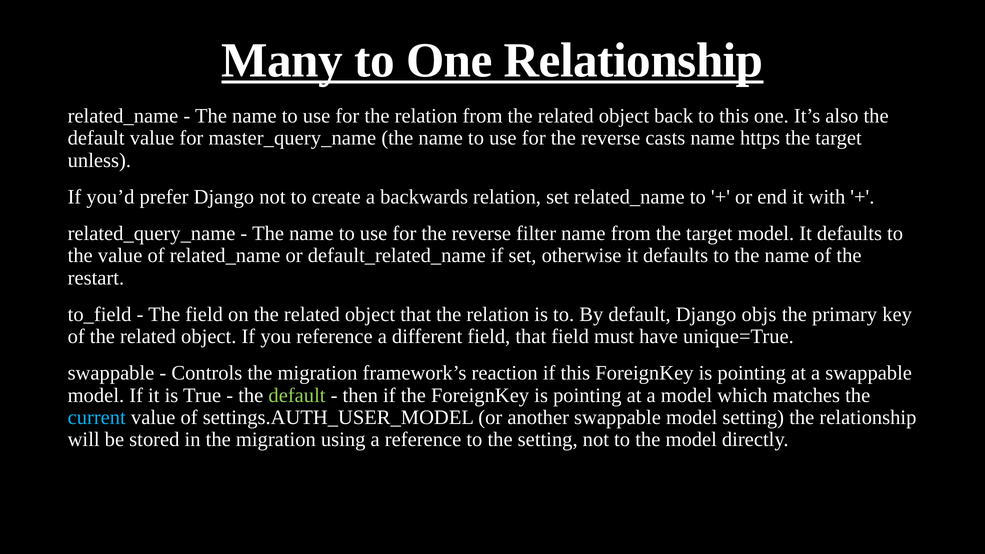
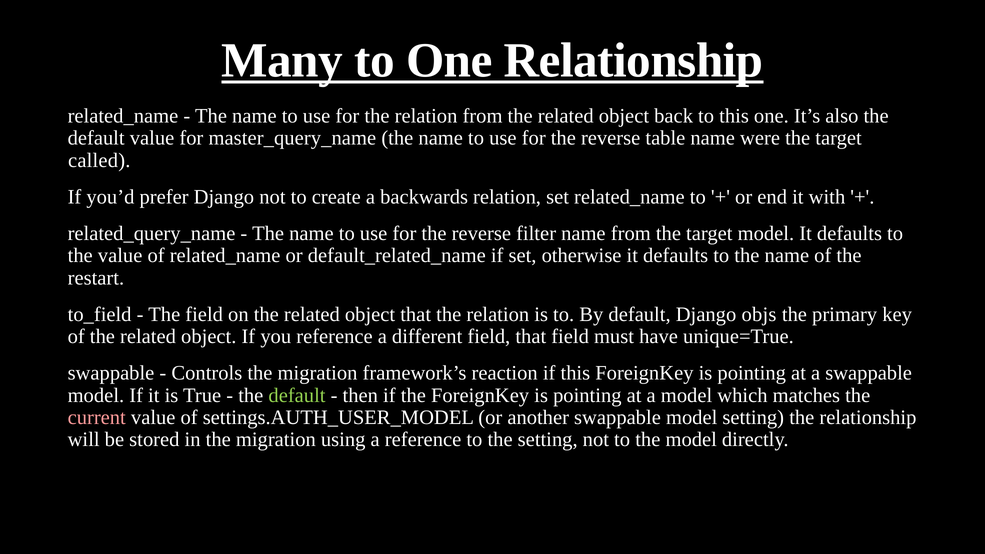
casts: casts -> table
https: https -> were
unless: unless -> called
current colour: light blue -> pink
